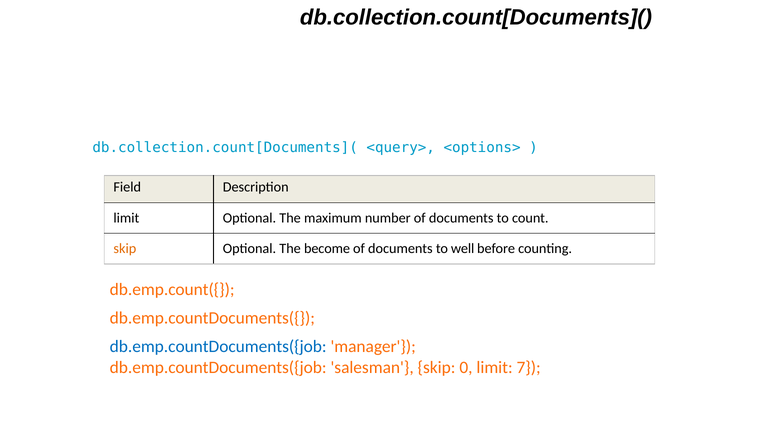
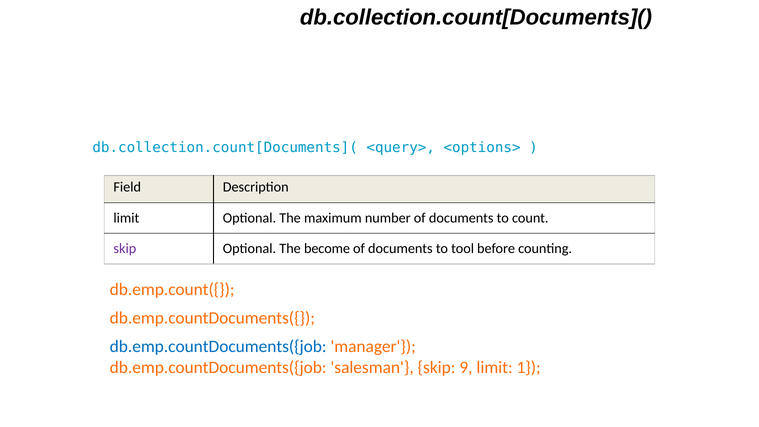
skip at (125, 249) colour: orange -> purple
well: well -> tool
0: 0 -> 9
7: 7 -> 1
